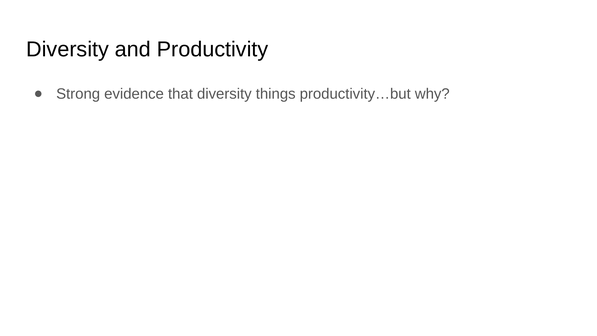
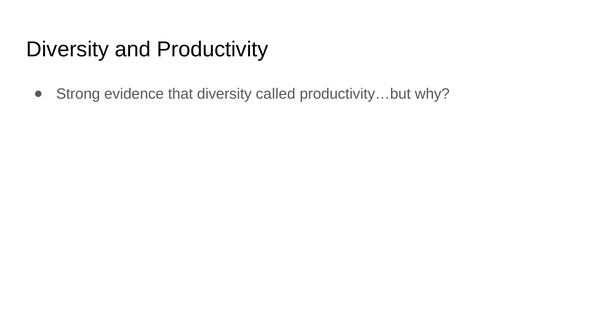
things: things -> called
